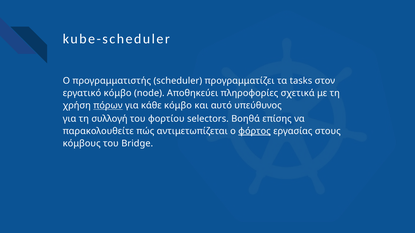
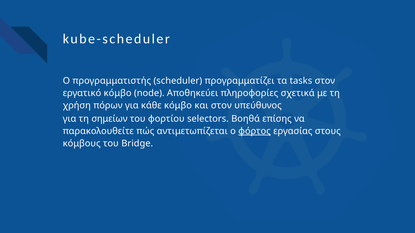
πόρων underline: present -> none
και αυτό: αυτό -> στον
συλλογή: συλλογή -> σημείων
